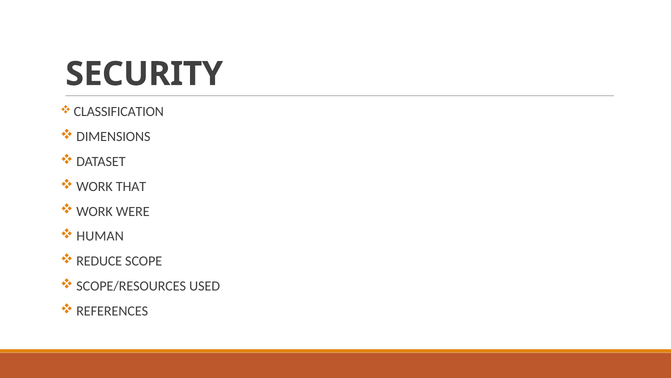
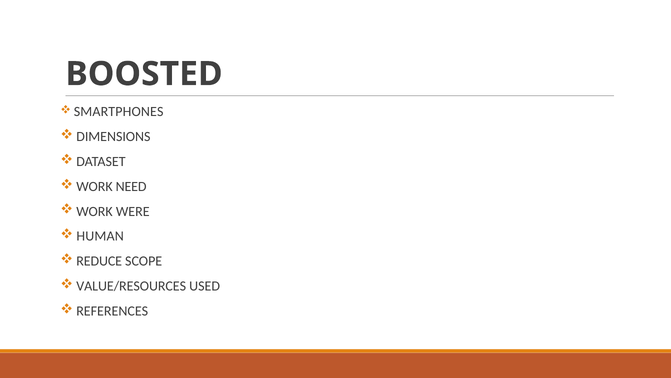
SECURITY: SECURITY -> BOOSTED
CLASSIFICATION: CLASSIFICATION -> SMARTPHONES
THAT: THAT -> NEED
SCOPE/RESOURCES: SCOPE/RESOURCES -> VALUE/RESOURCES
